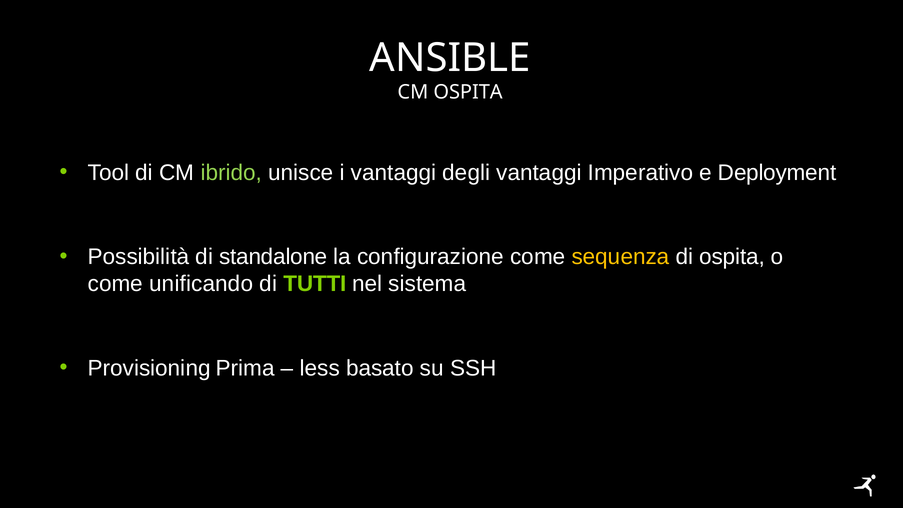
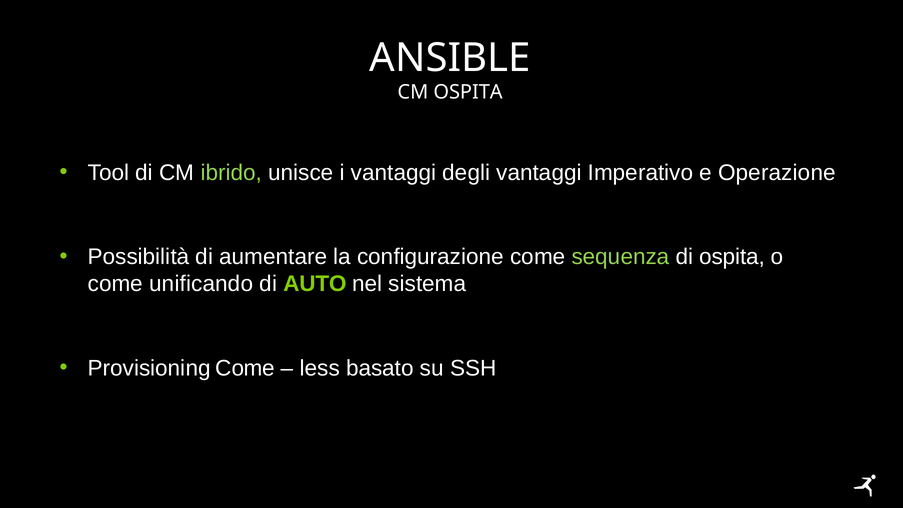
Deployment: Deployment -> Operazione
standalone: standalone -> aumentare
sequenza colour: yellow -> light green
TUTTI: TUTTI -> AUTO
Provisioning Prima: Prima -> Come
